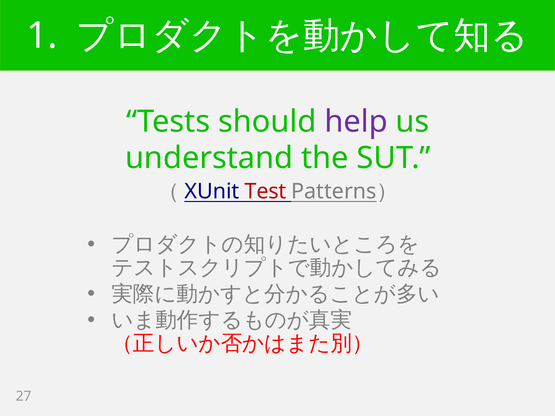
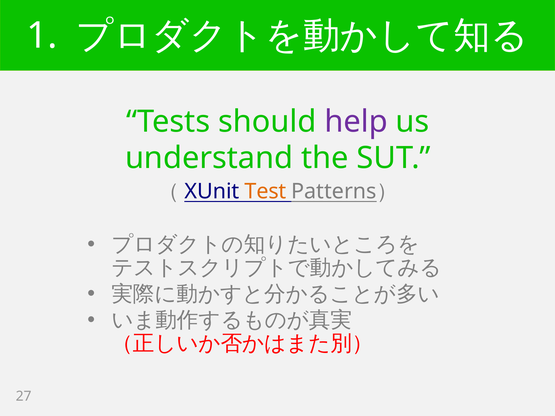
Test colour: red -> orange
